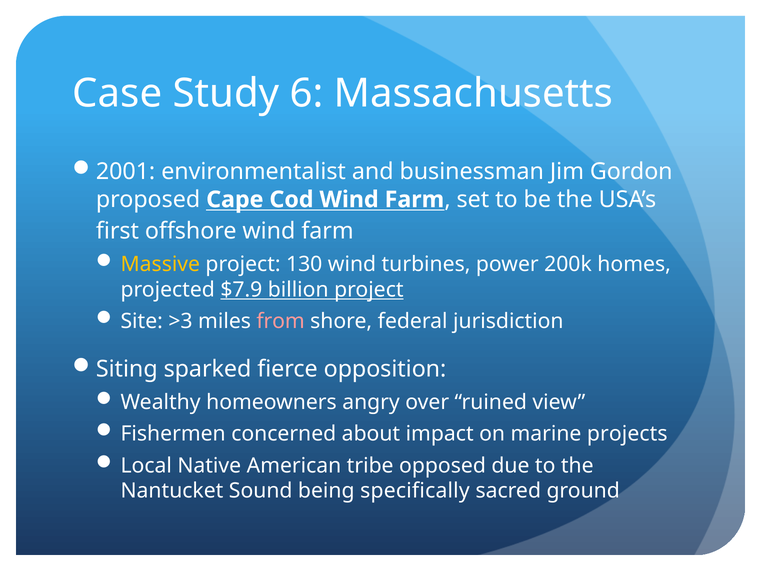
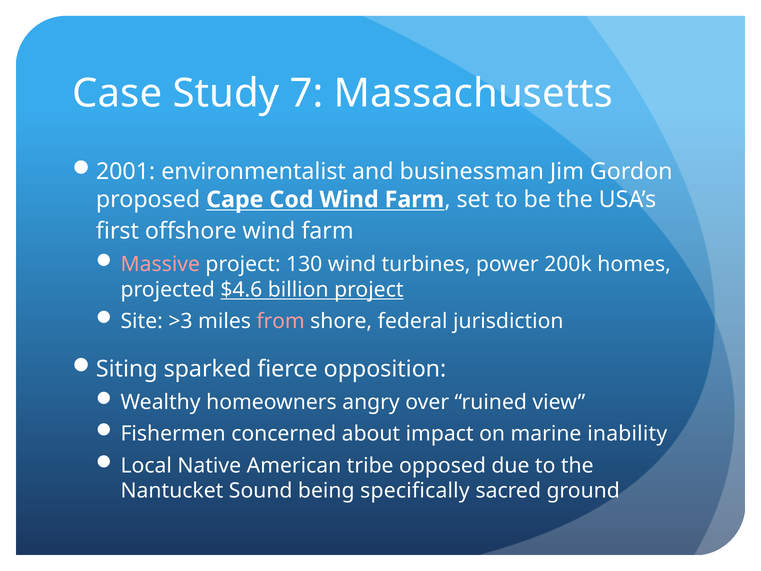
6: 6 -> 7
Massive colour: yellow -> pink
$7.9: $7.9 -> $4.6
projects: projects -> inability
